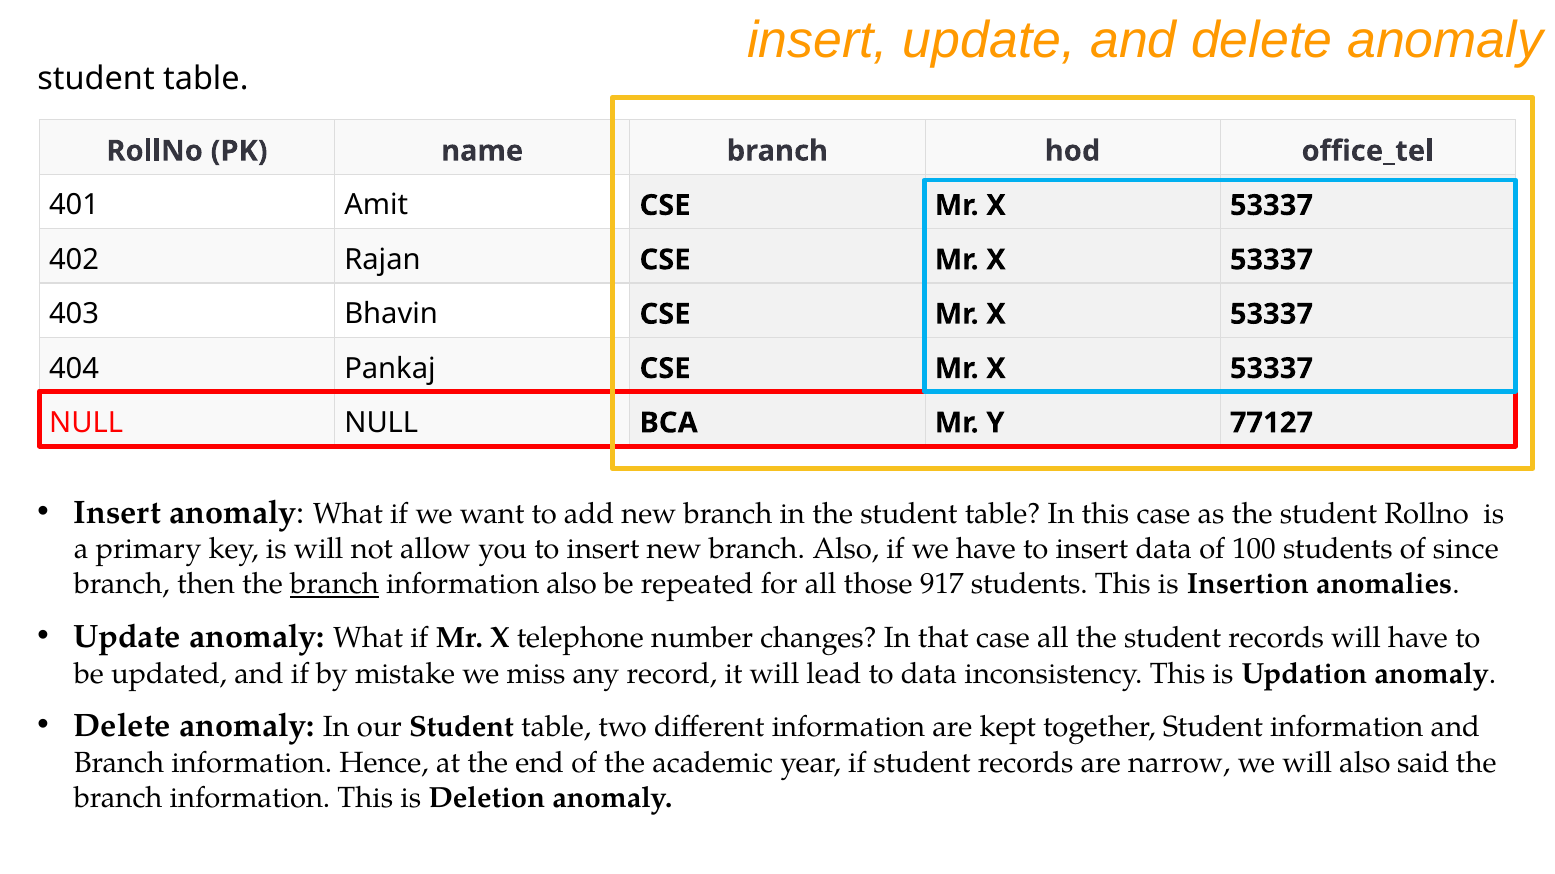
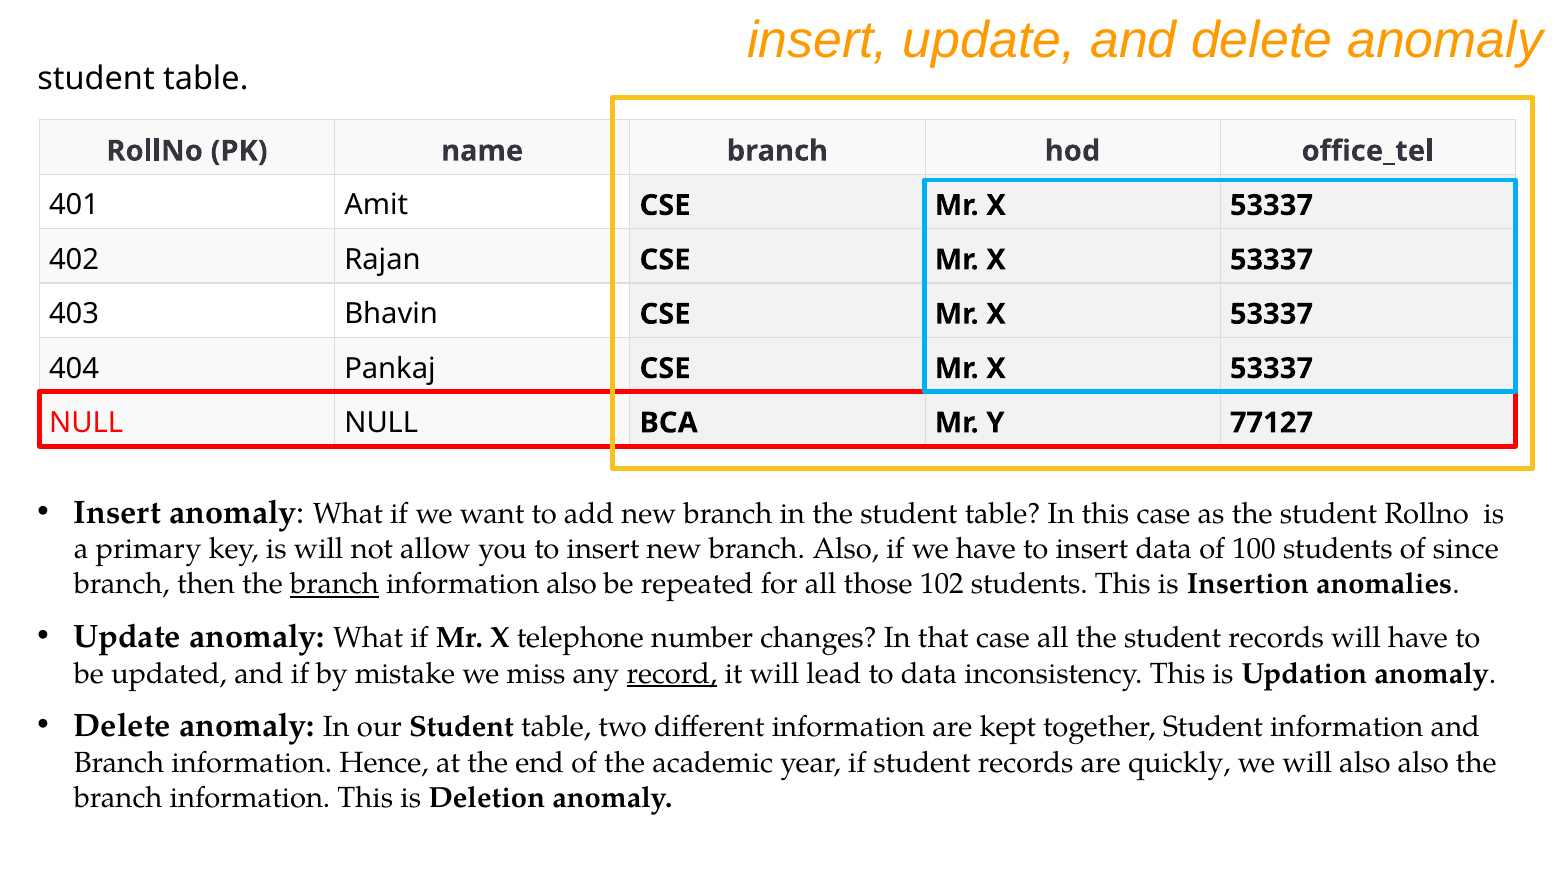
917: 917 -> 102
record underline: none -> present
narrow: narrow -> quickly
also said: said -> also
